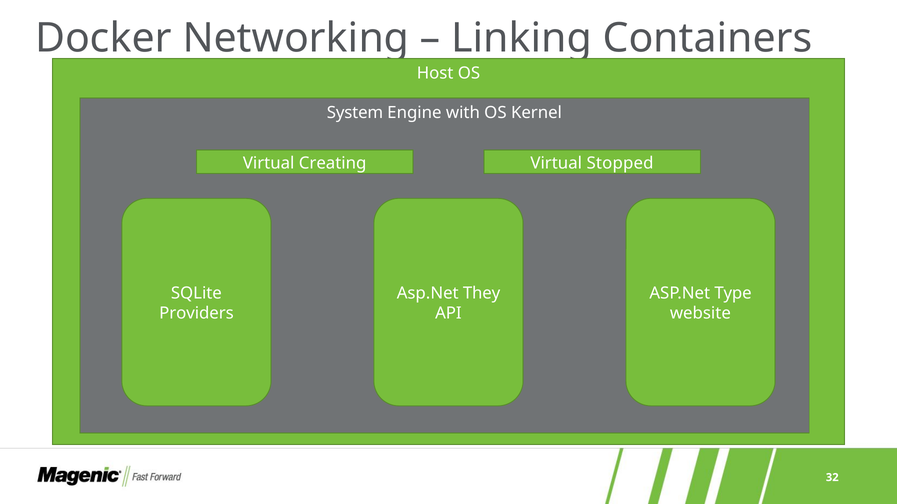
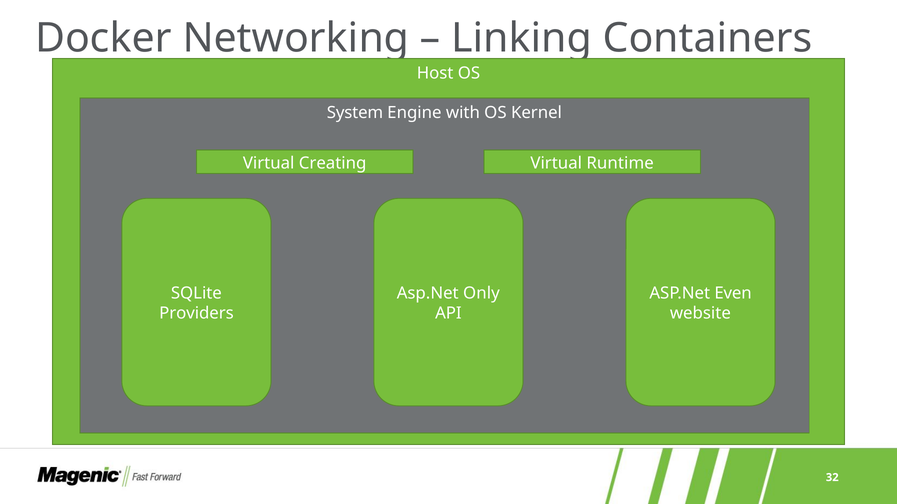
Stopped: Stopped -> Runtime
They: They -> Only
Type: Type -> Even
